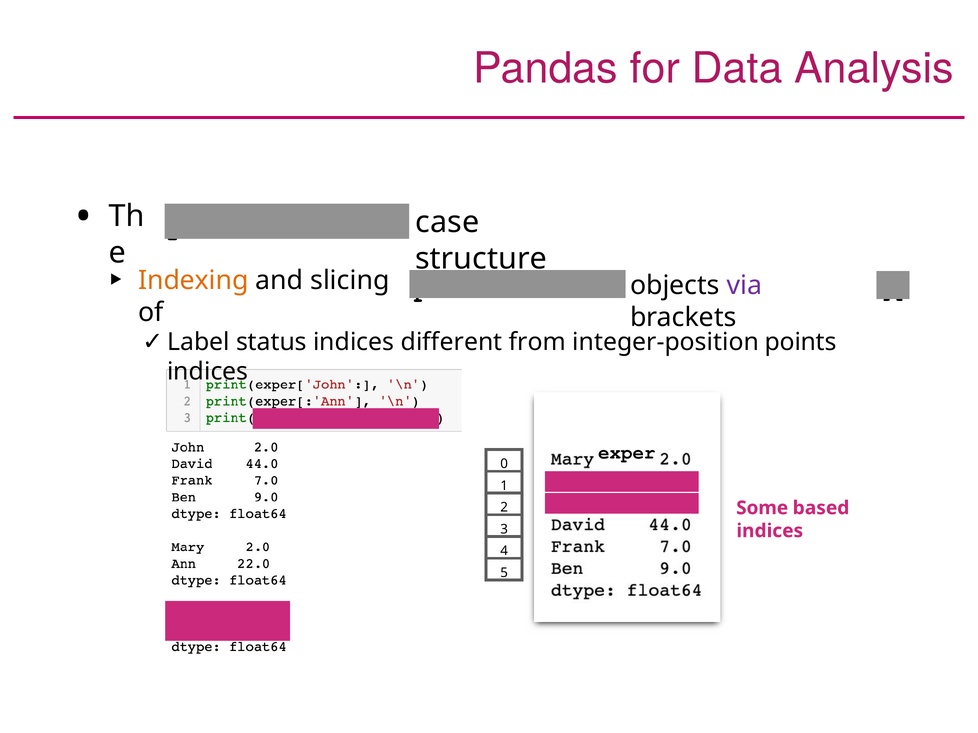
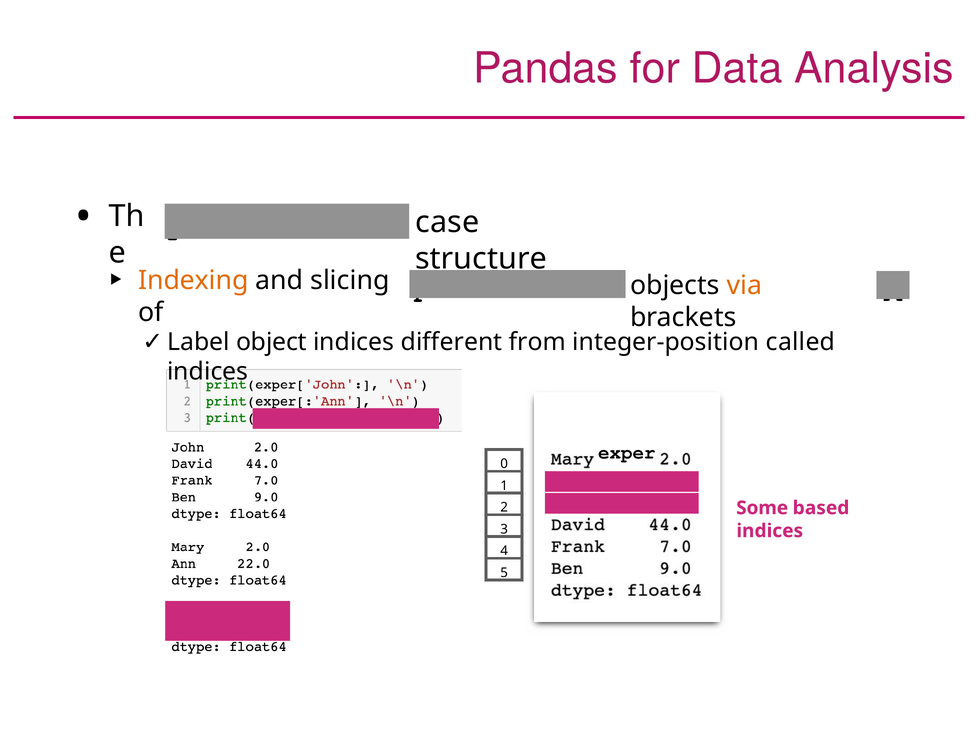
via colour: purple -> orange
status: status -> object
points: points -> called
